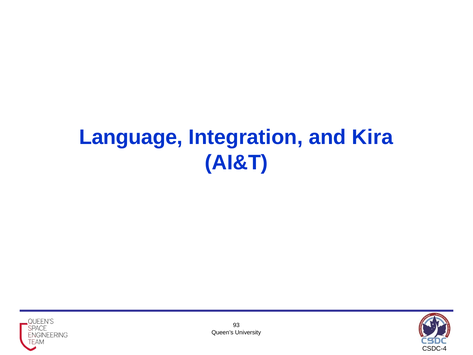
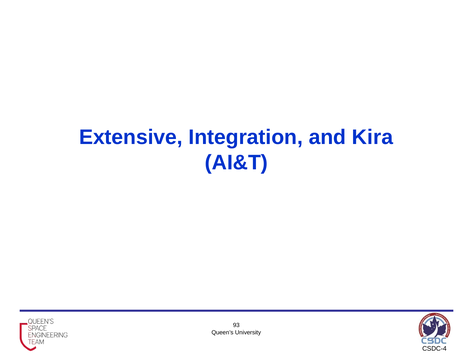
Language: Language -> Extensive
